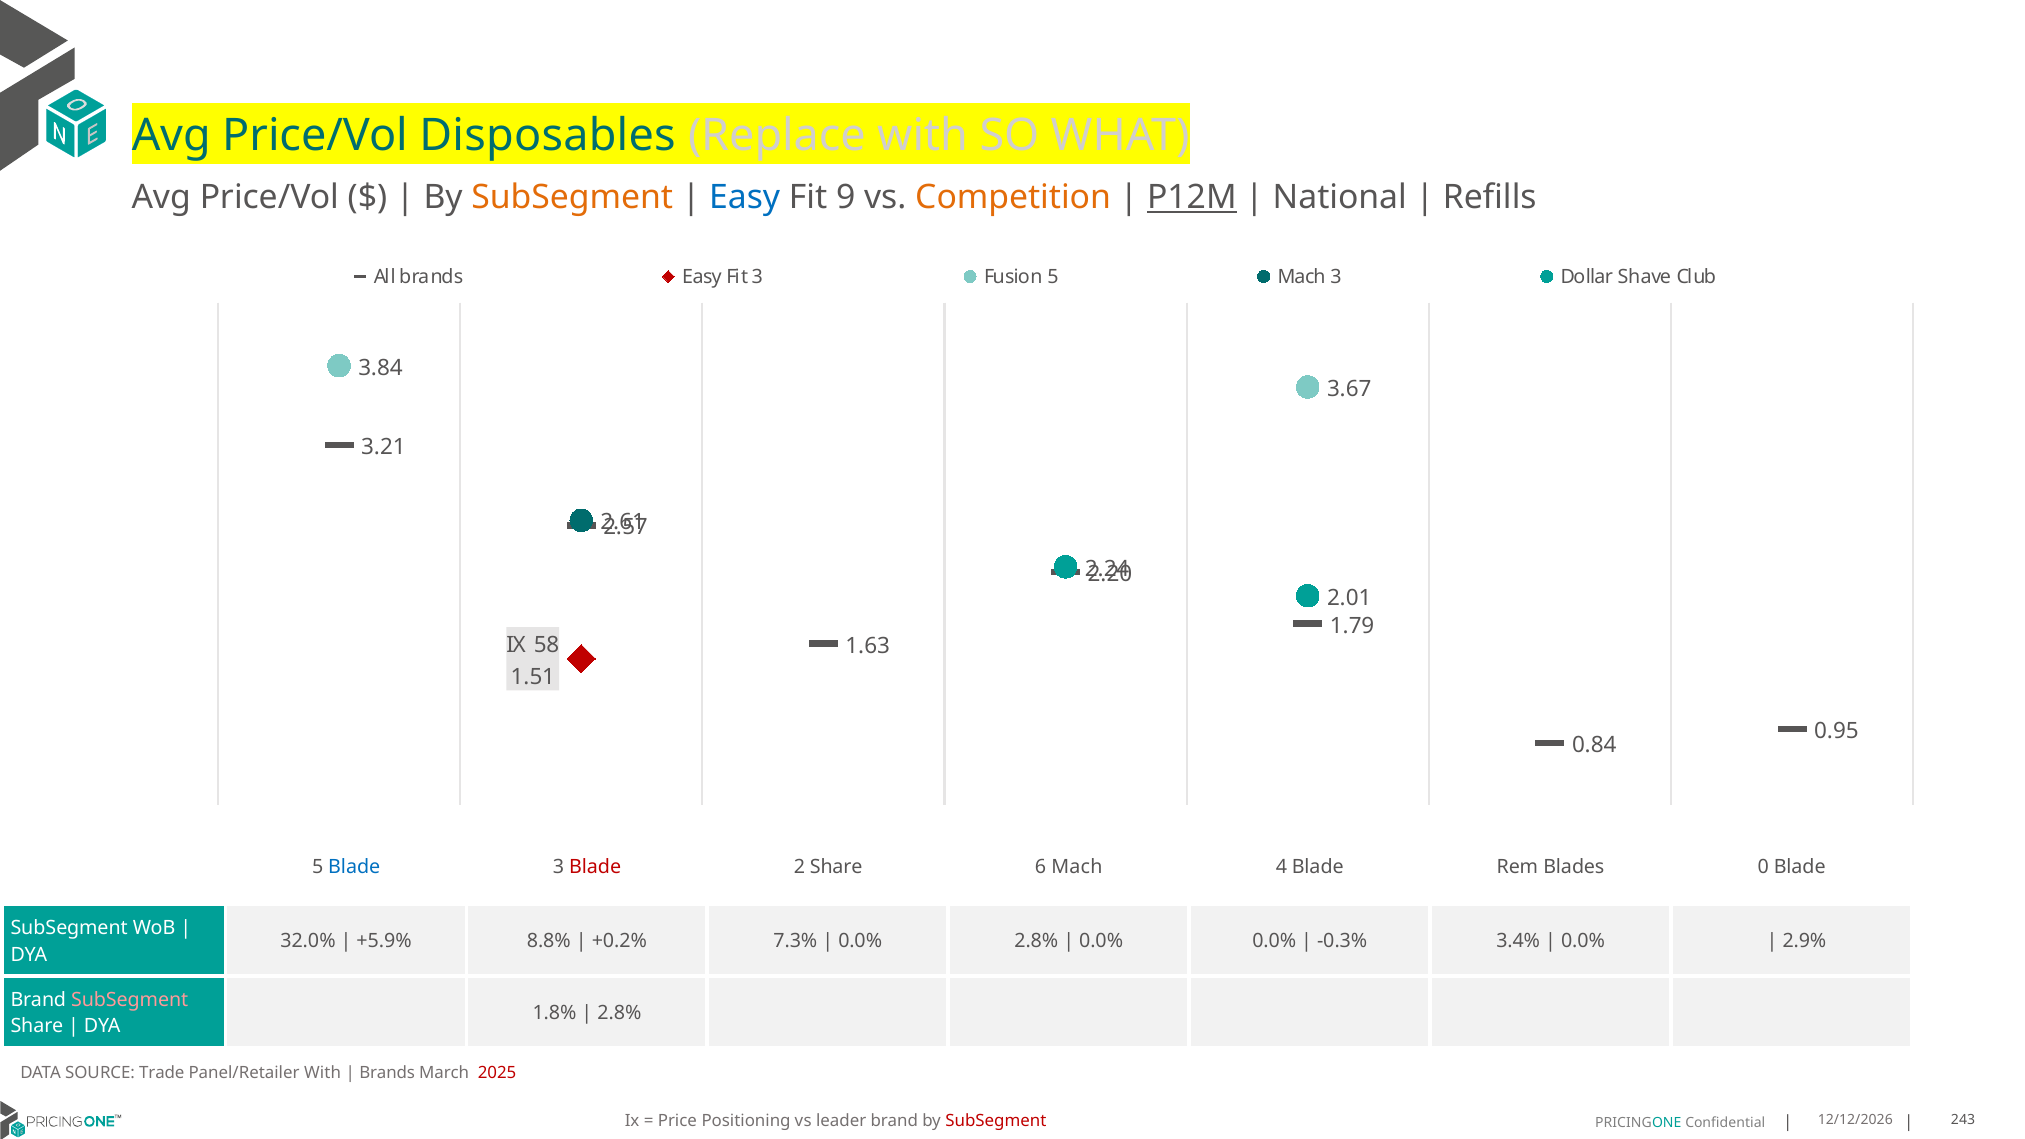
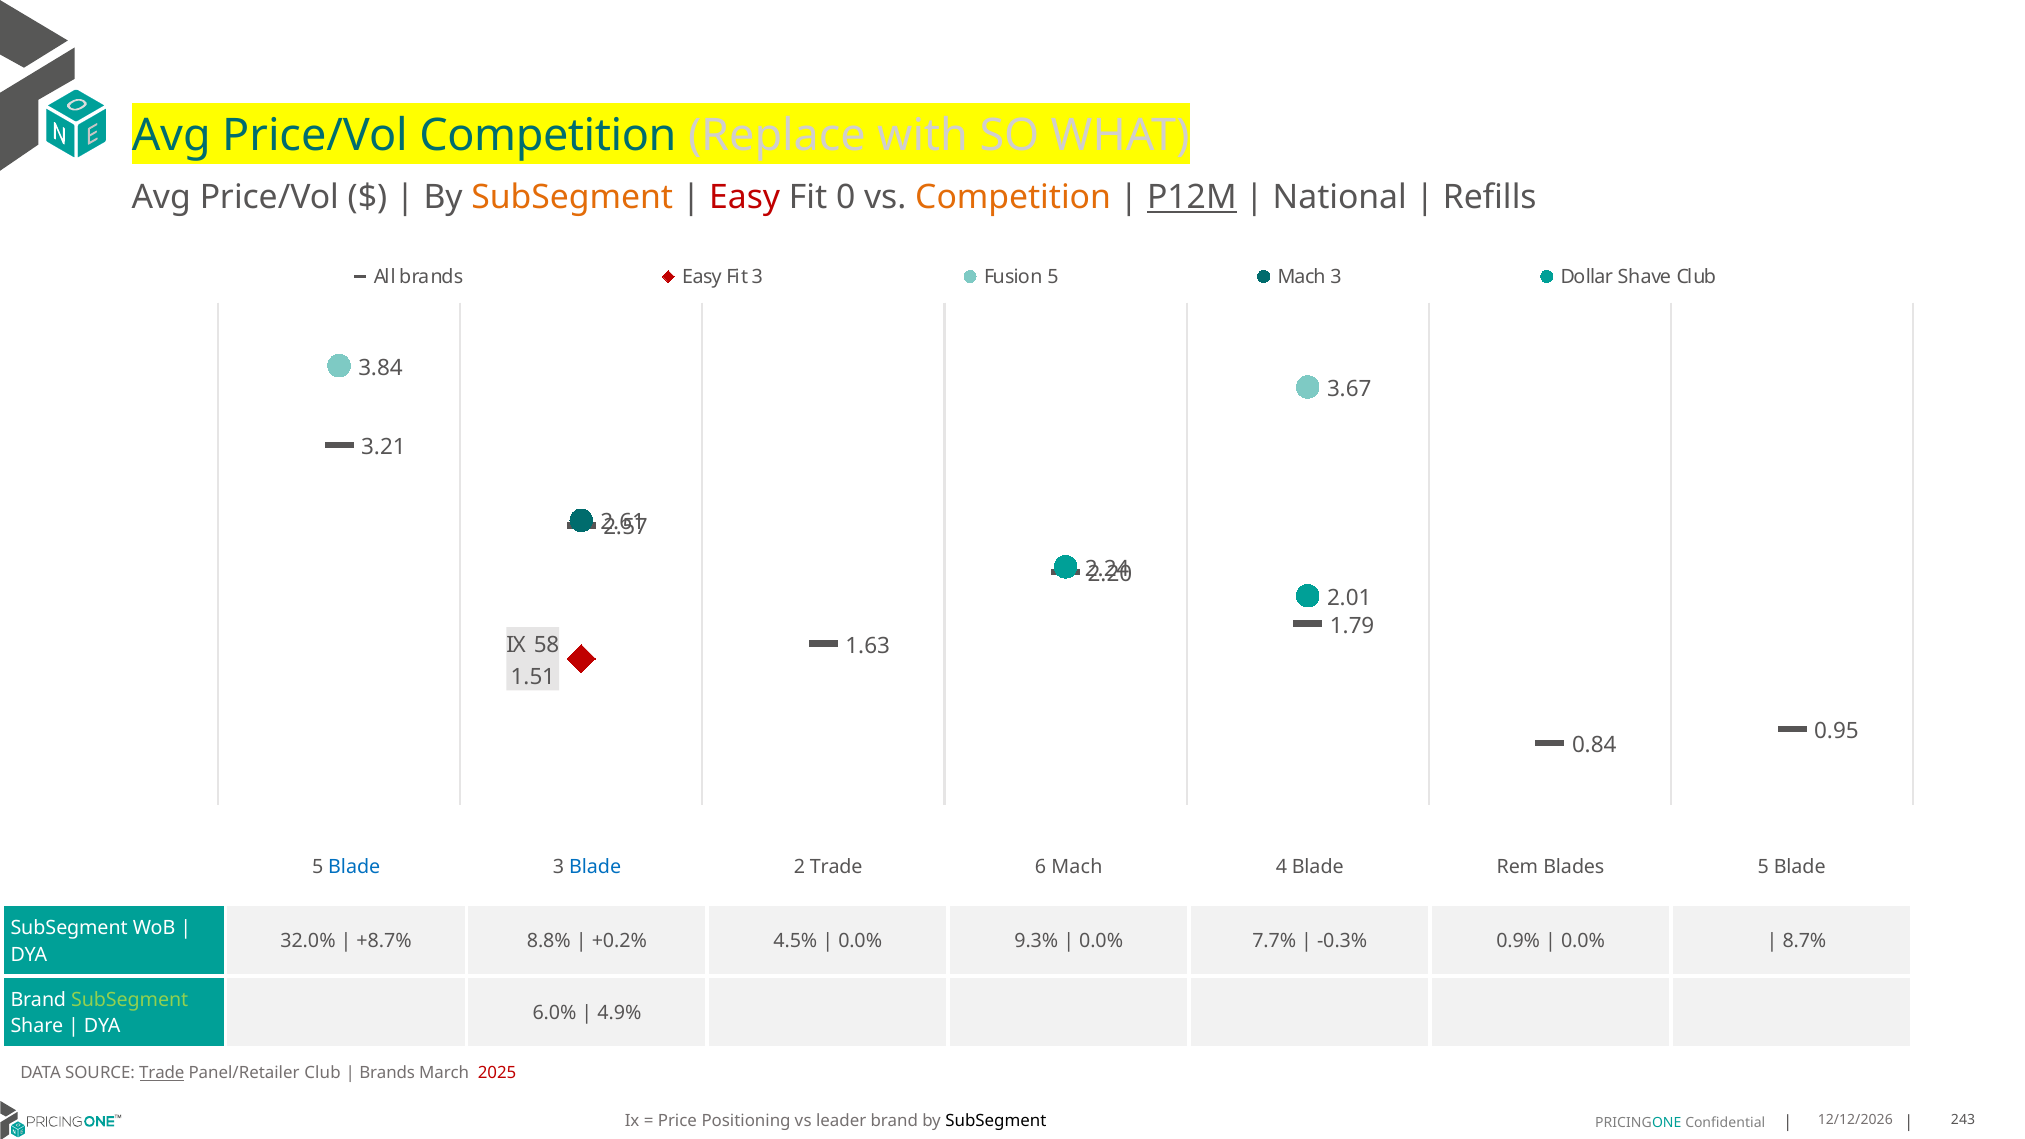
Price/Vol Disposables: Disposables -> Competition
Easy at (745, 197) colour: blue -> red
9: 9 -> 0
Blade at (595, 867) colour: red -> blue
2 Share: Share -> Trade
Blades 0: 0 -> 5
+5.9%: +5.9% -> +8.7%
7.3%: 7.3% -> 4.5%
0.0% 2.8%: 2.8% -> 9.3%
0.0% 0.0%: 0.0% -> 7.7%
3.4%: 3.4% -> 0.9%
2.9%: 2.9% -> 8.7%
SubSegment at (130, 1000) colour: pink -> light green
1.8%: 1.8% -> 6.0%
2.8% at (619, 1013): 2.8% -> 4.9%
Trade at (162, 1073) underline: none -> present
Panel/Retailer With: With -> Club
SubSegment at (996, 1121) colour: red -> black
